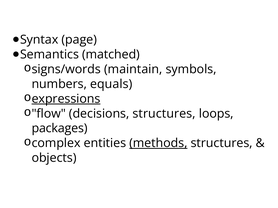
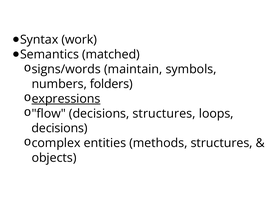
page: page -> work
equals: equals -> folders
packages at (60, 129): packages -> decisions
methods underline: present -> none
